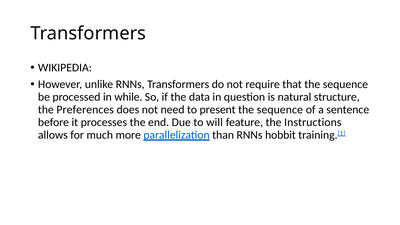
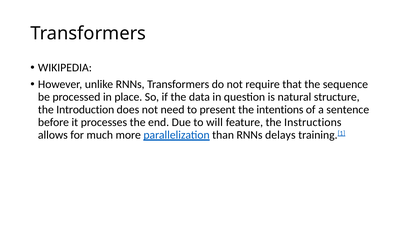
while: while -> place
Preferences: Preferences -> Introduction
sequence at (280, 110): sequence -> intentions
hobbit: hobbit -> delays
